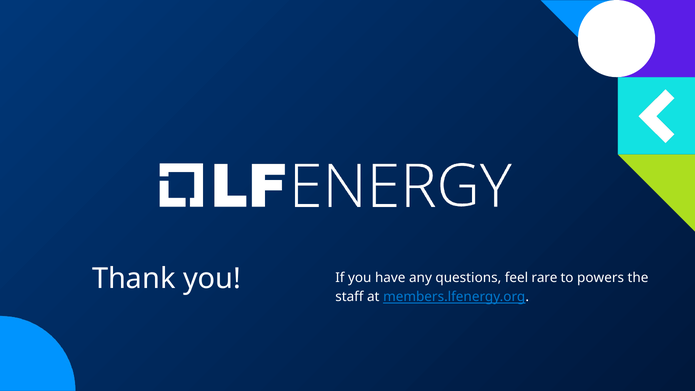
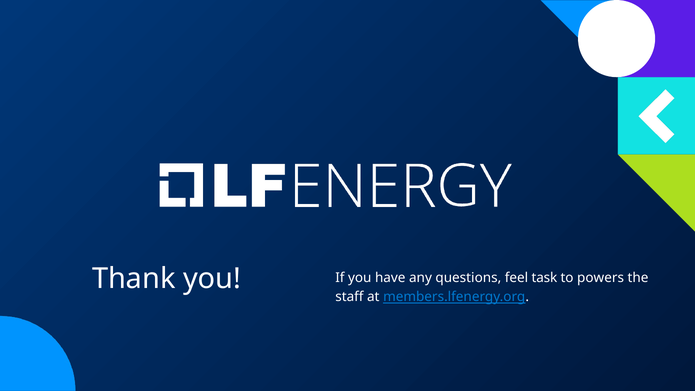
rare: rare -> task
